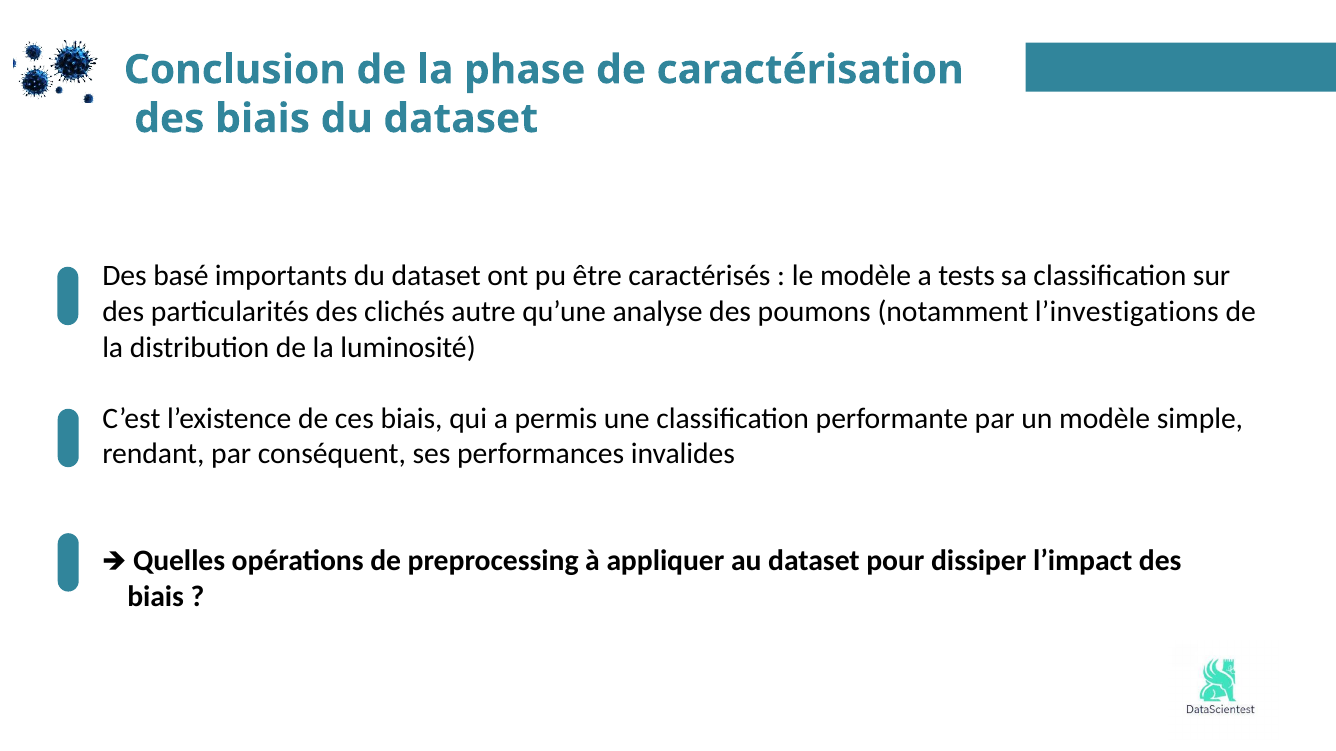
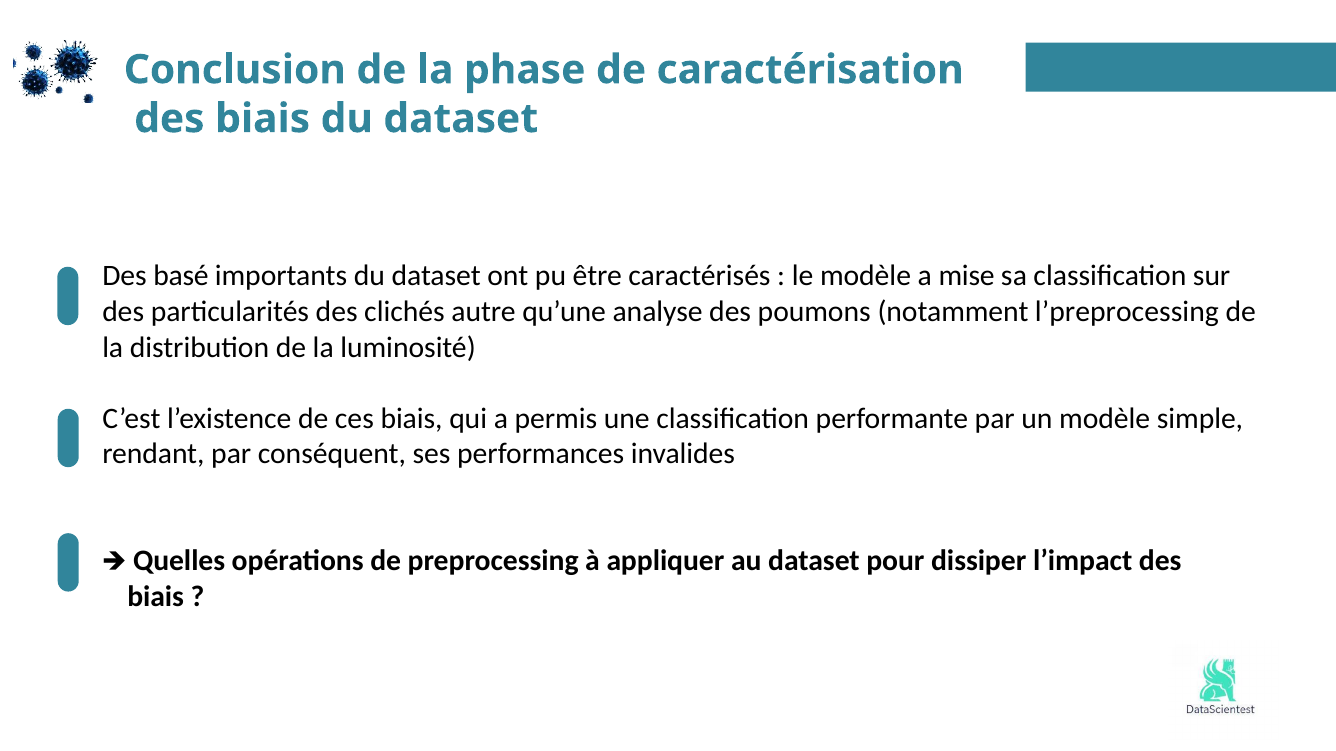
tests: tests -> mise
l’investigations: l’investigations -> l’preprocessing
